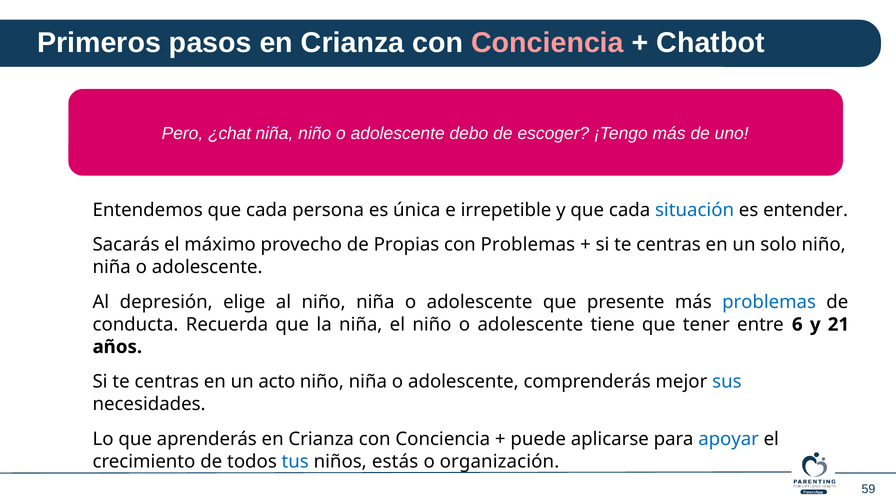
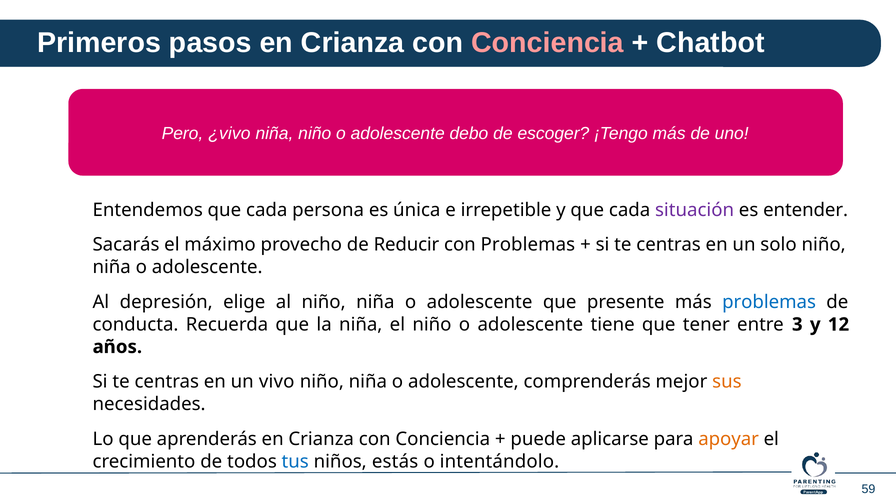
¿chat: ¿chat -> ¿vivo
situación colour: blue -> purple
Propias: Propias -> Reducir
6: 6 -> 3
21: 21 -> 12
acto: acto -> vivo
sus colour: blue -> orange
apoyar colour: blue -> orange
organización: organización -> intentándolo
